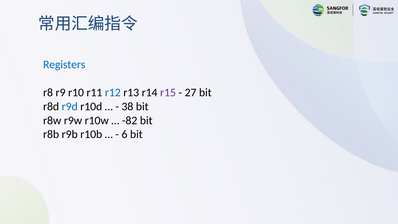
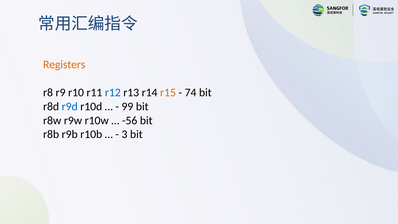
Registers colour: blue -> orange
r15 colour: purple -> orange
27: 27 -> 74
38: 38 -> 99
-82: -82 -> -56
6: 6 -> 3
